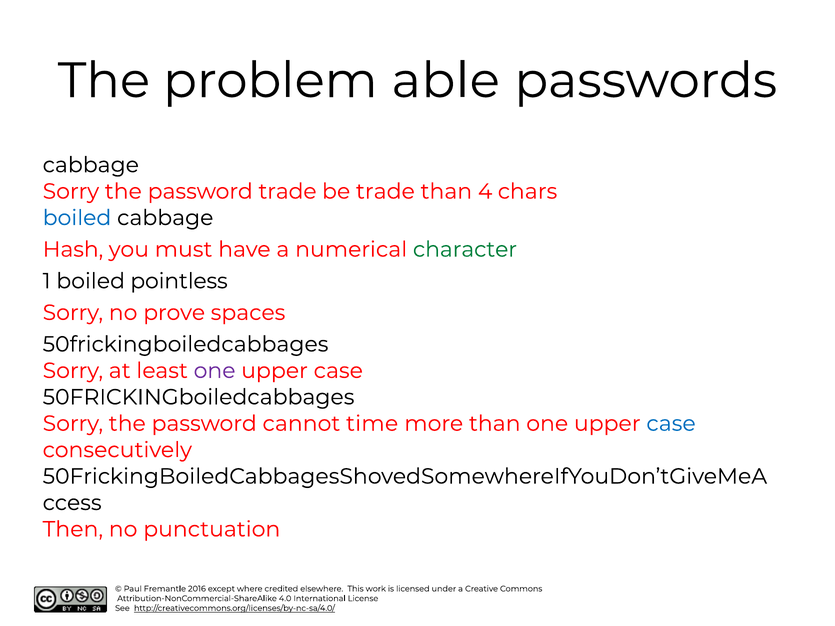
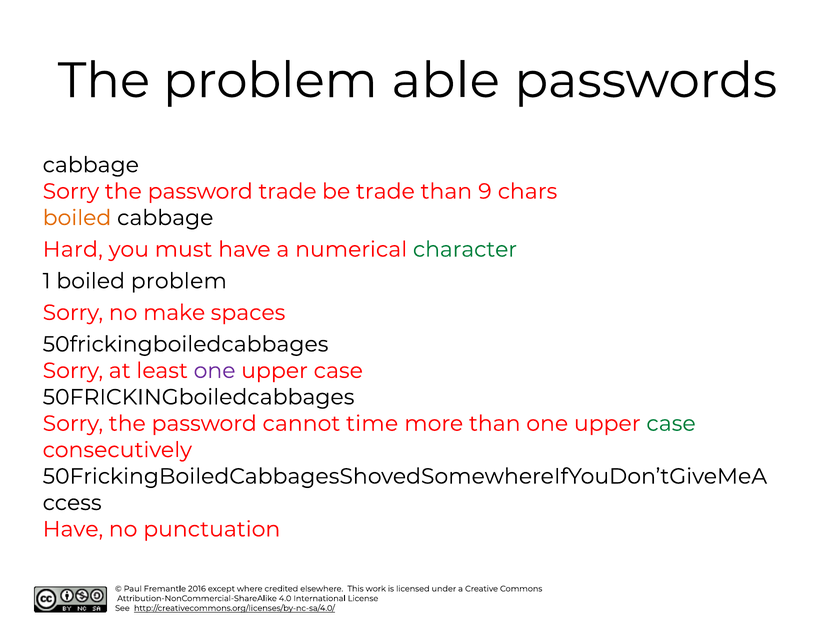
4: 4 -> 9
boiled at (77, 218) colour: blue -> orange
Hash: Hash -> Hard
boiled pointless: pointless -> problem
prove: prove -> make
case at (671, 424) colour: blue -> green
Then at (73, 529): Then -> Have
